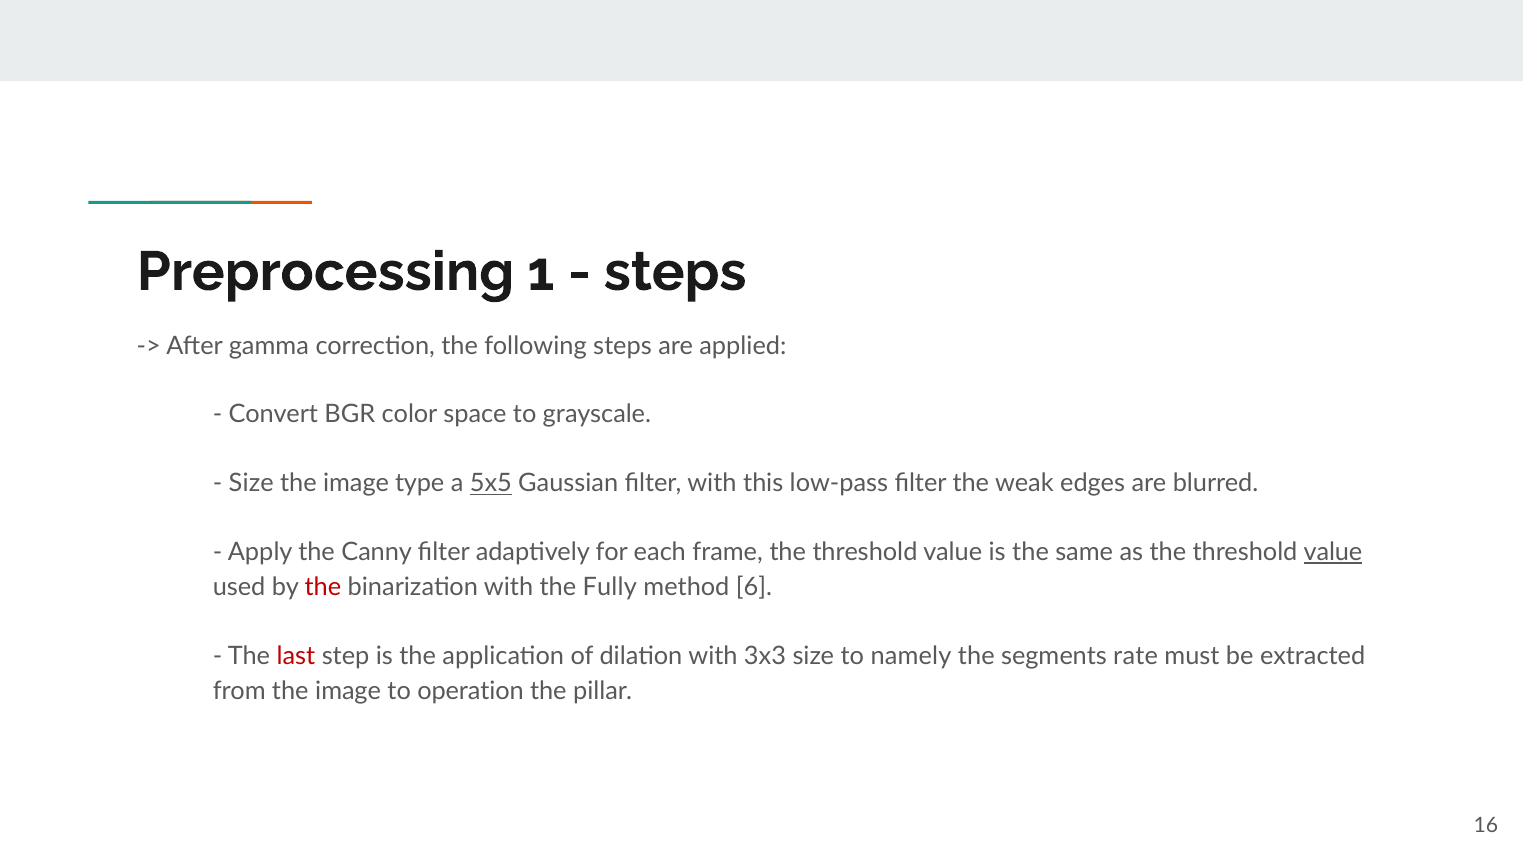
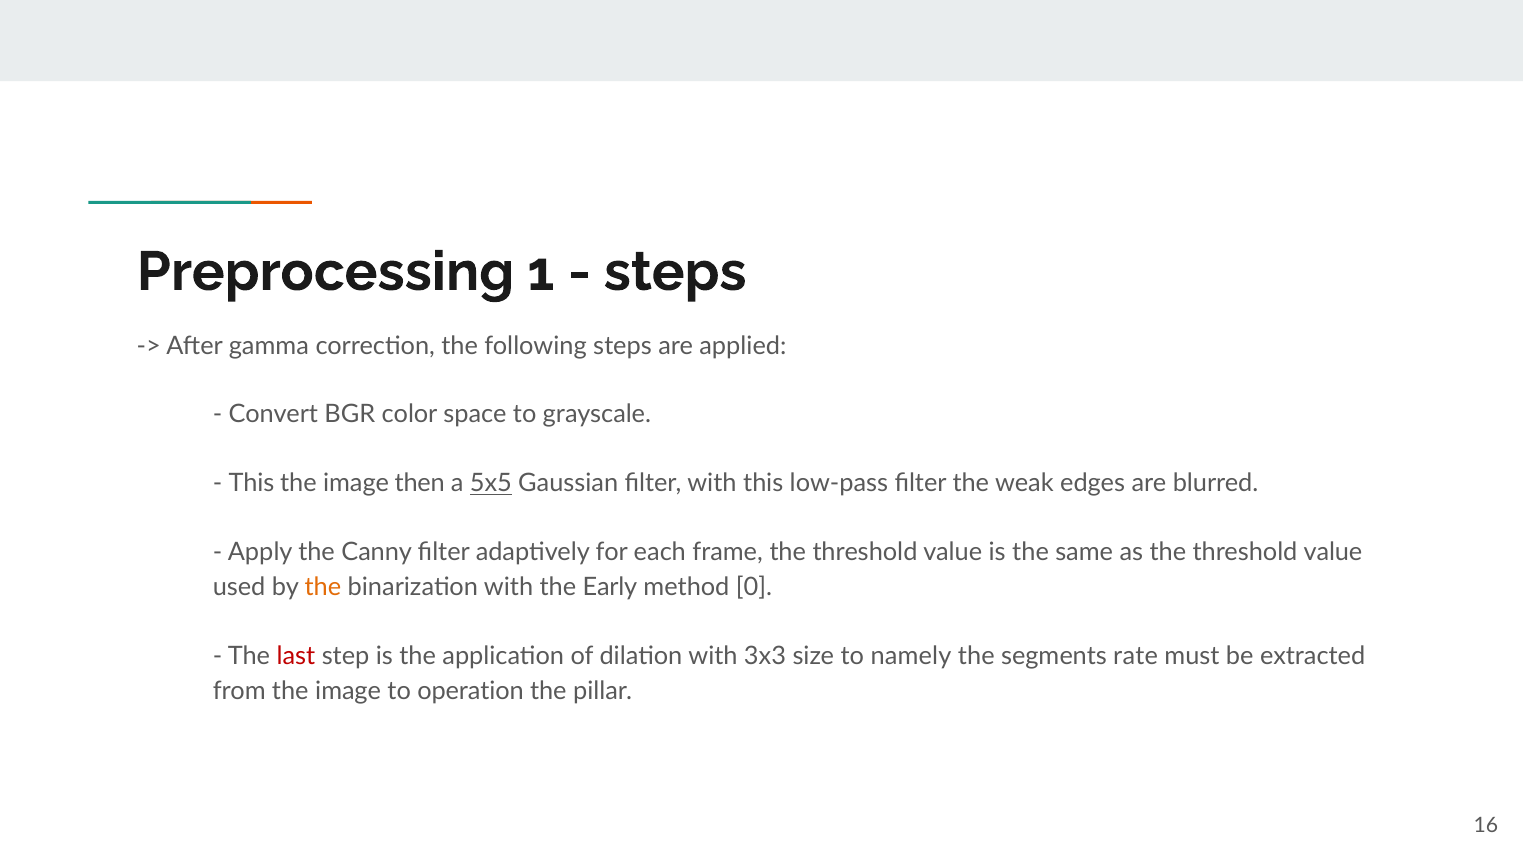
Size at (251, 483): Size -> This
type: type -> then
value at (1333, 552) underline: present -> none
the at (323, 587) colour: red -> orange
Fully: Fully -> Early
6: 6 -> 0
